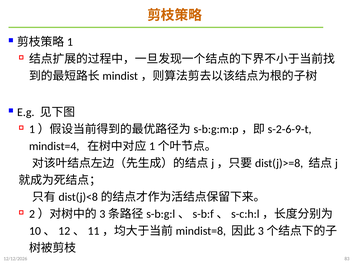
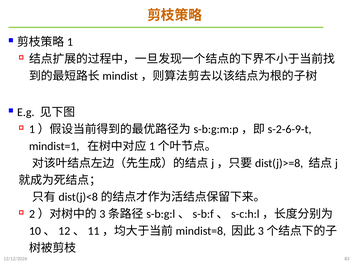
mindist=4: mindist=4 -> mindist=1
